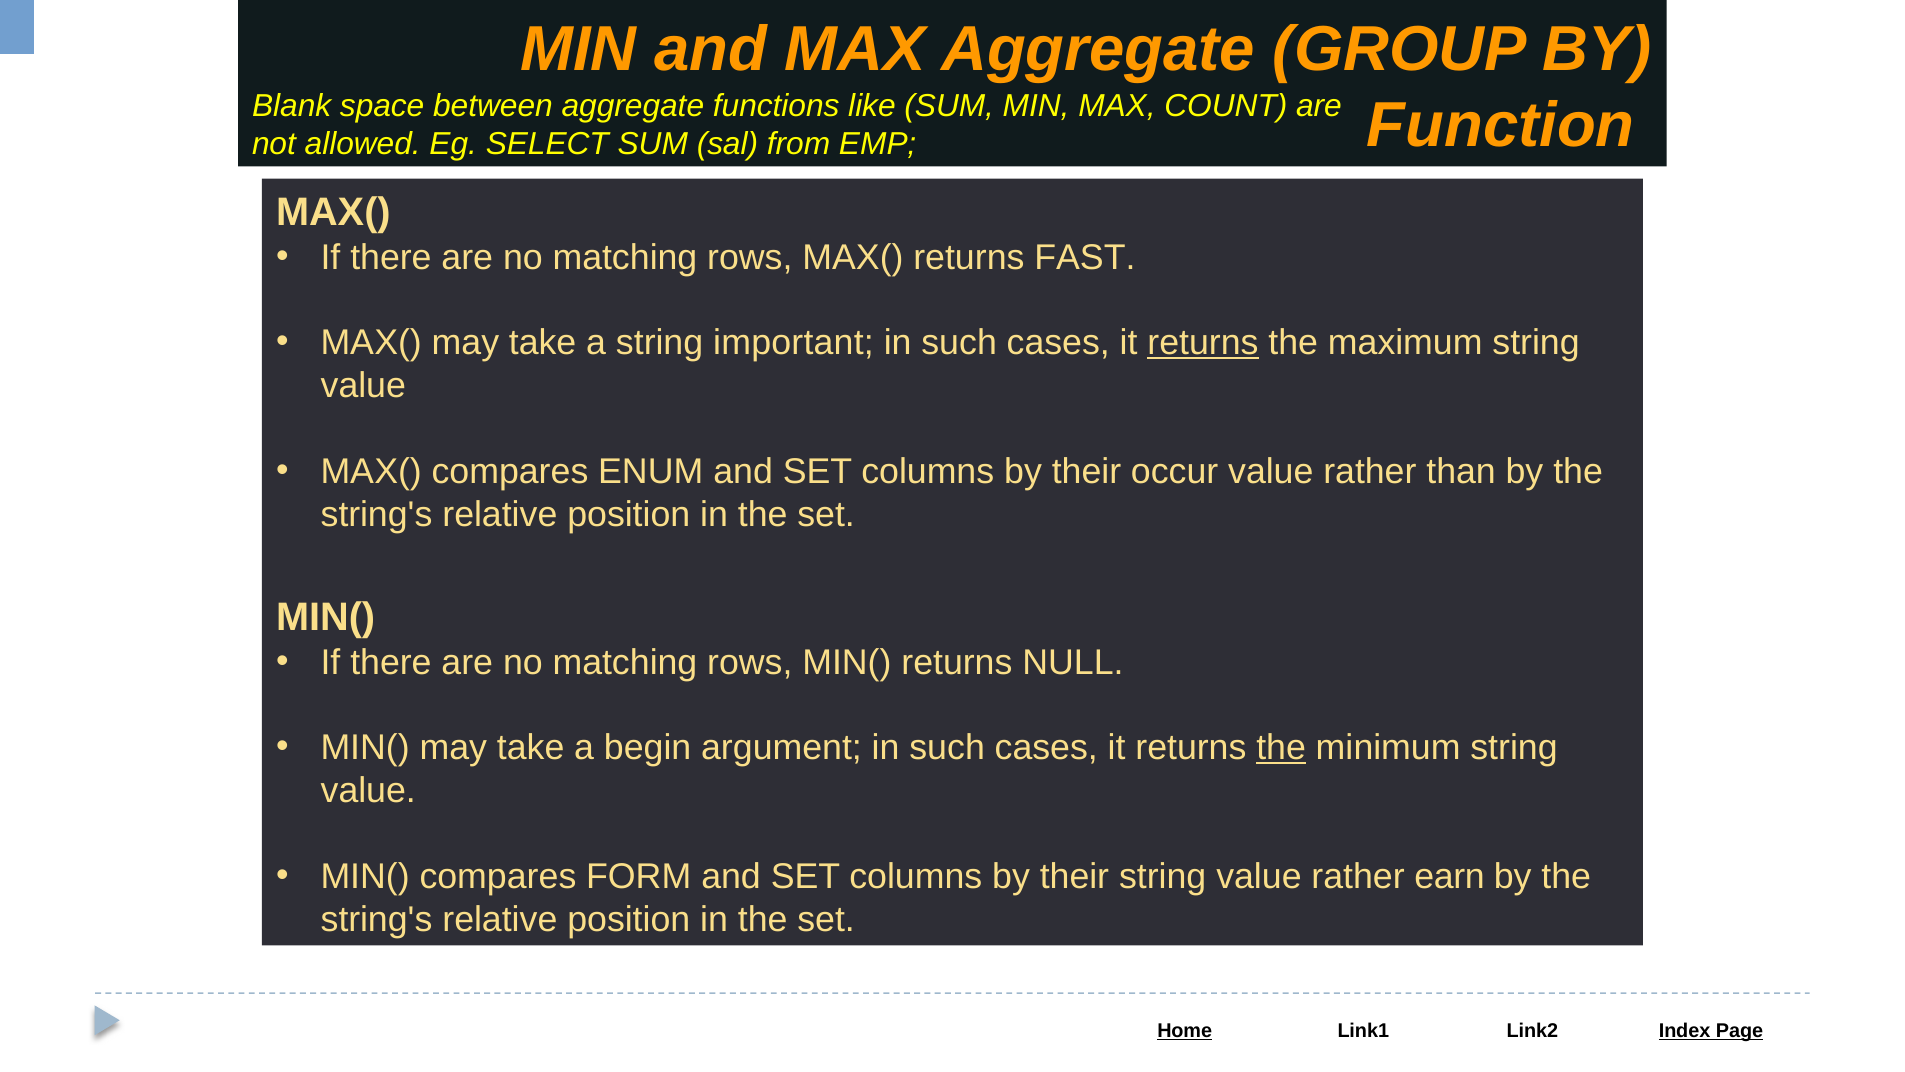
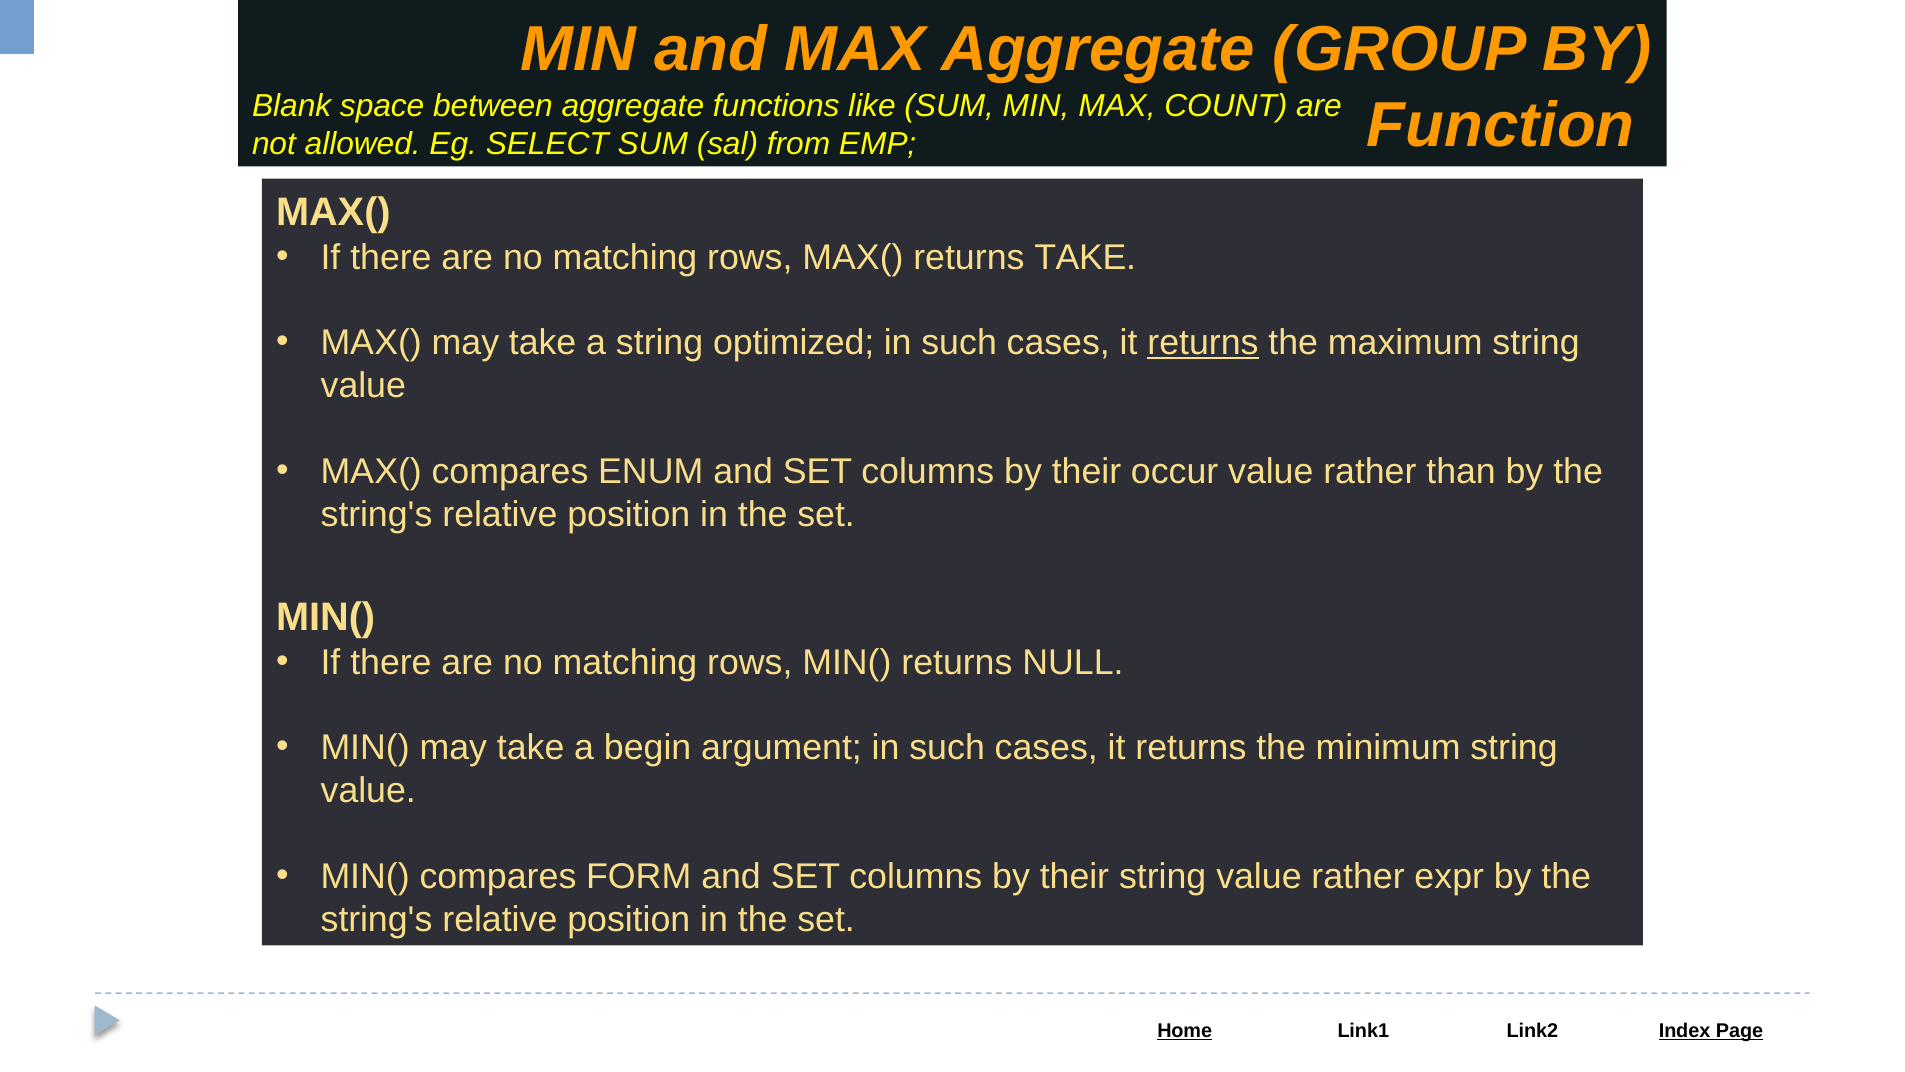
returns FAST: FAST -> TAKE
important: important -> optimized
the at (1281, 748) underline: present -> none
earn: earn -> expr
